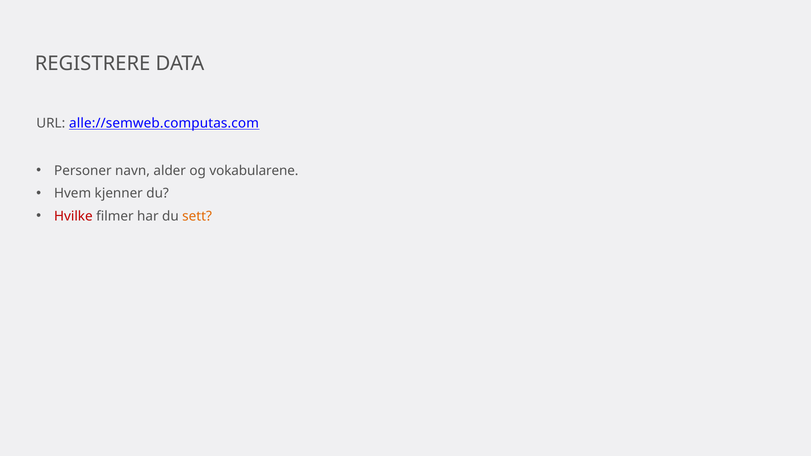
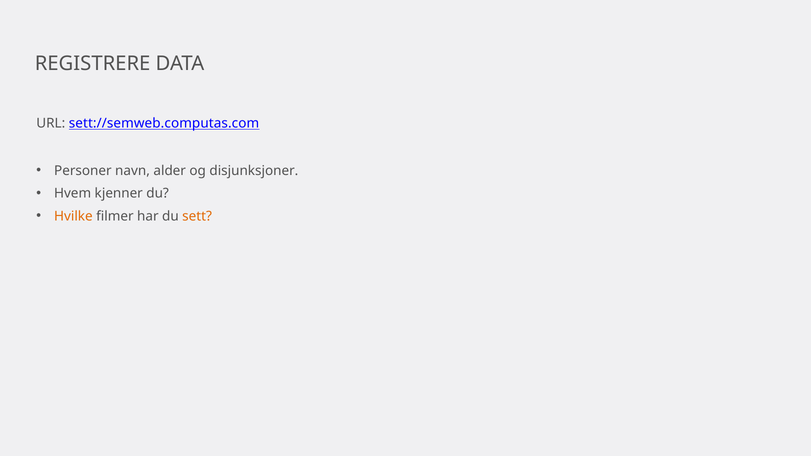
alle://semweb.computas.com: alle://semweb.computas.com -> sett://semweb.computas.com
vokabularene: vokabularene -> disjunksjoner
Hvilke colour: red -> orange
